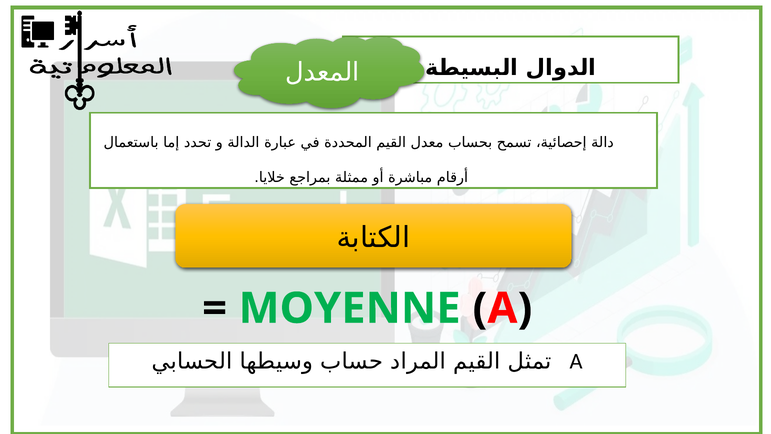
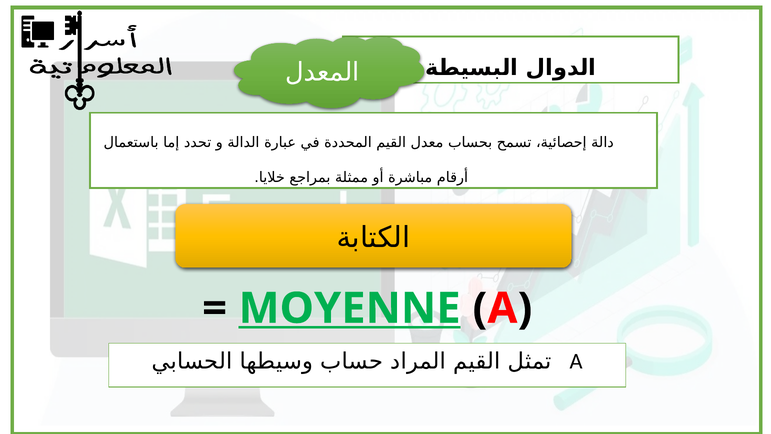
MOYENNE underline: none -> present
